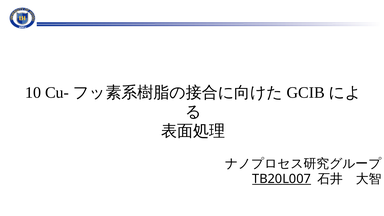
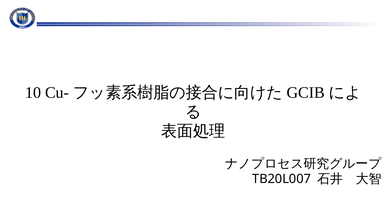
TB20L007 underline: present -> none
